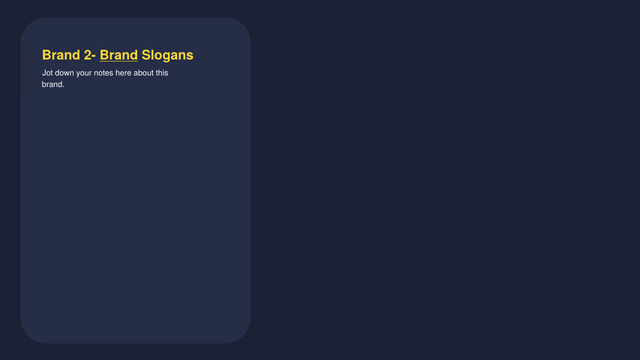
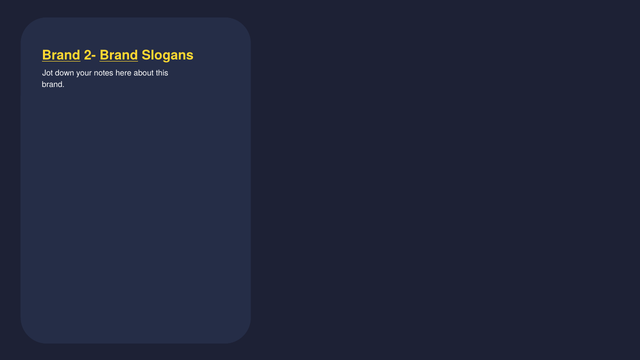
Brand at (61, 56) underline: none -> present
